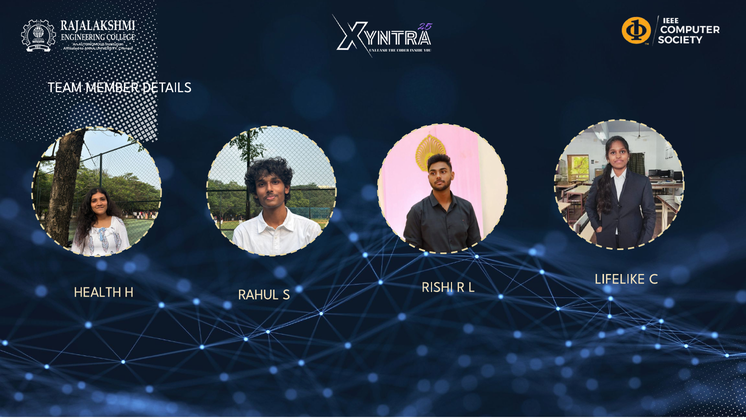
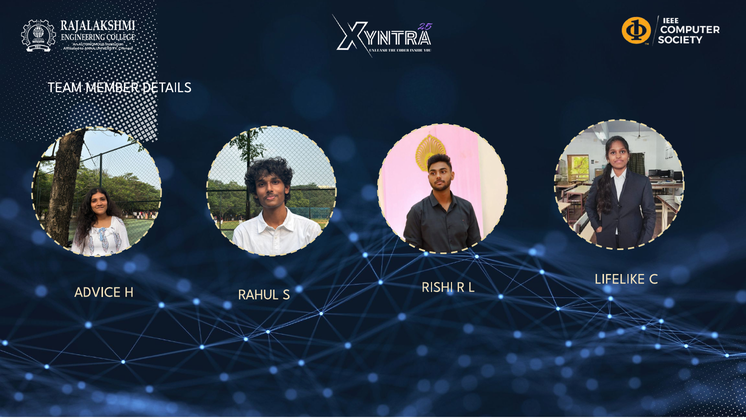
HEALTH: HEALTH -> ADVICE
